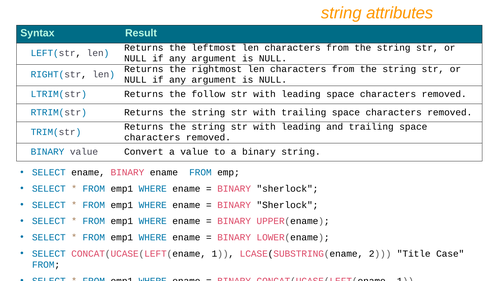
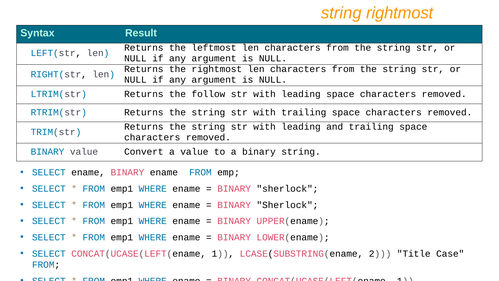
string attributes: attributes -> rightmost
